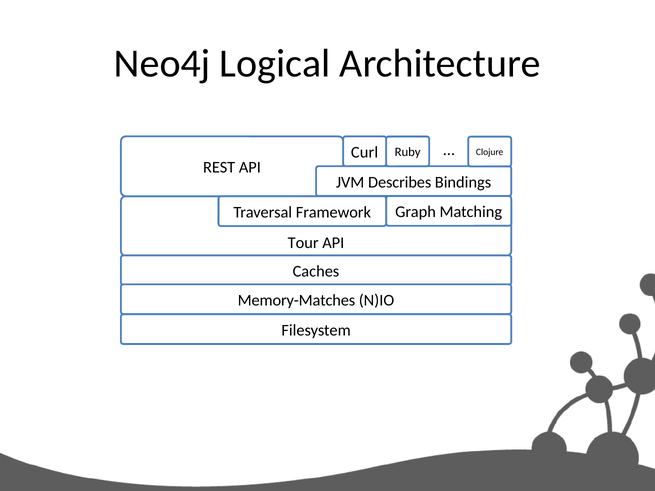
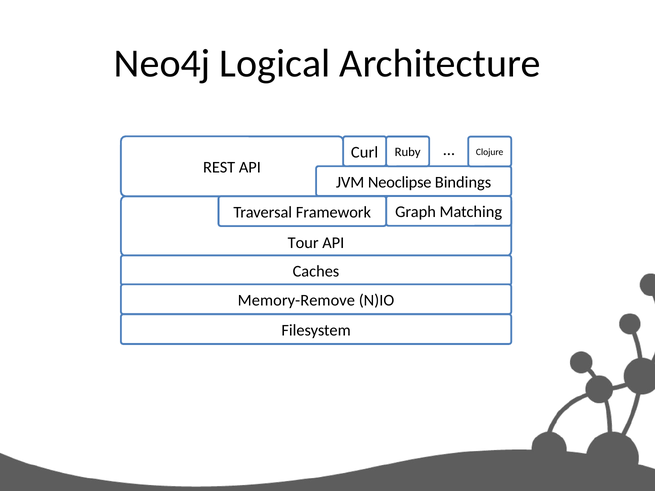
Describes: Describes -> Neoclipse
Memory-Matches: Memory-Matches -> Memory-Remove
